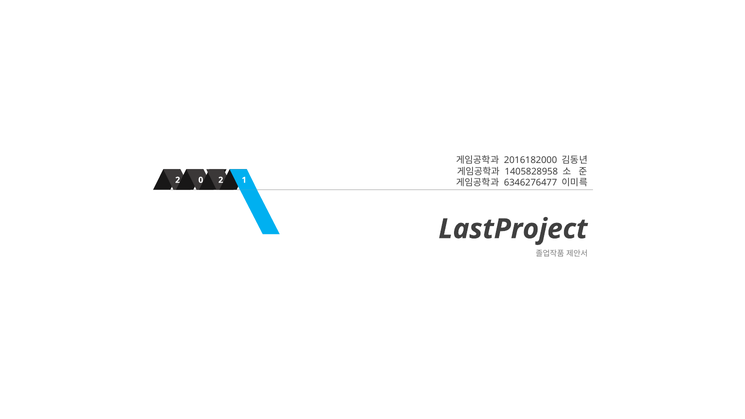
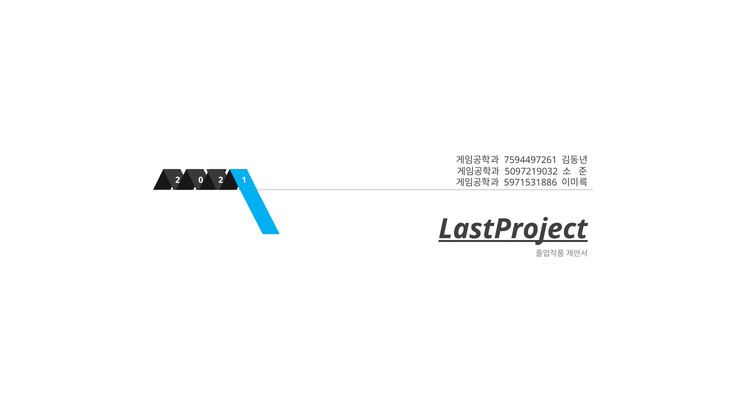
2016182000: 2016182000 -> 7594497261
1405828958: 1405828958 -> 5097219032
6346276477: 6346276477 -> 5971531886
LastProject underline: none -> present
